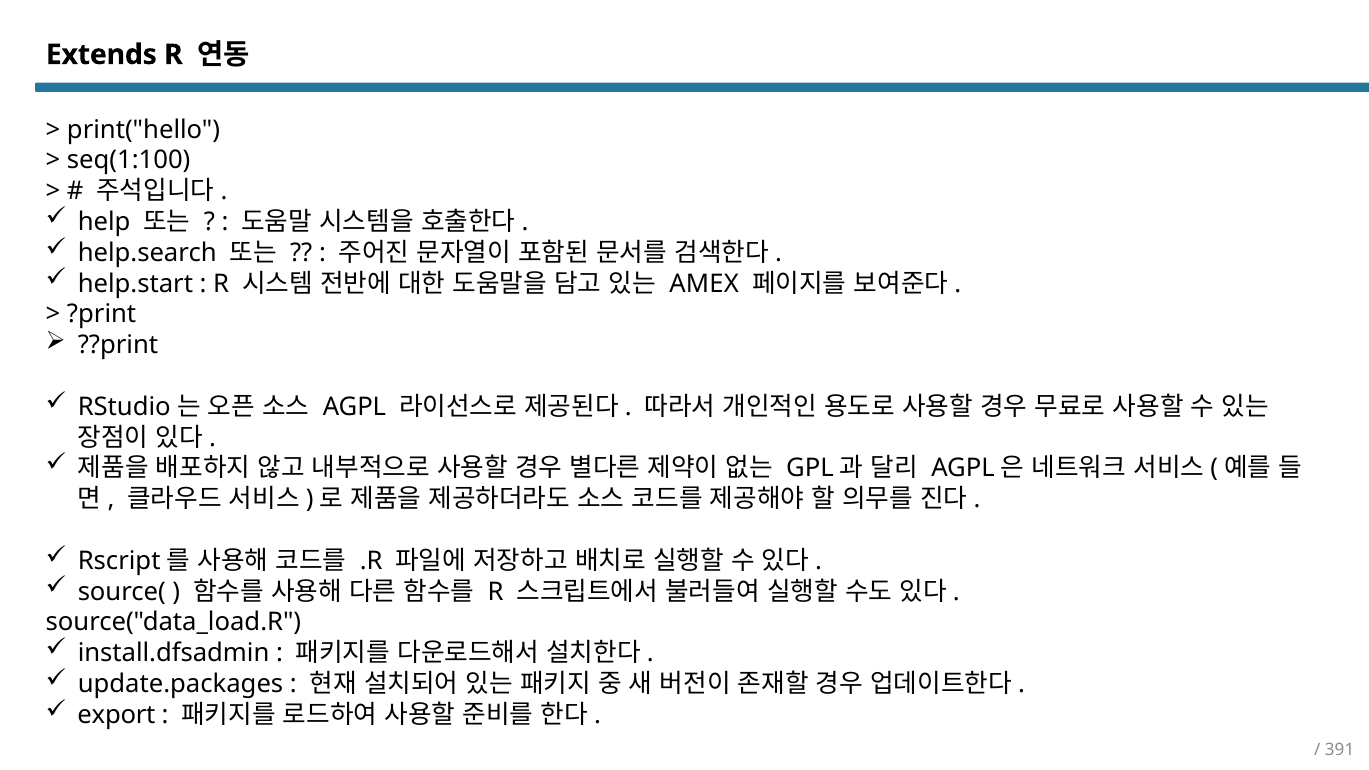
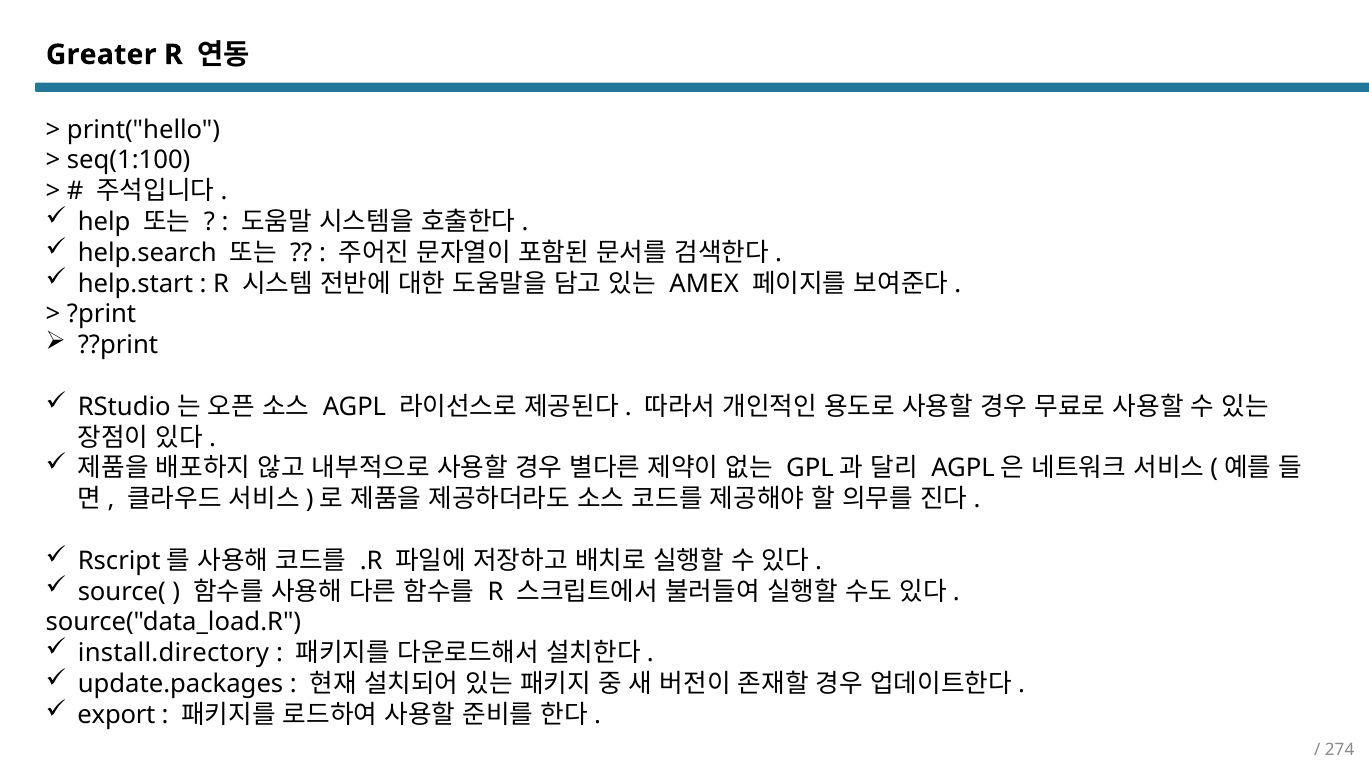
Extends: Extends -> Greater
install.dfsadmin: install.dfsadmin -> install.directory
391: 391 -> 274
